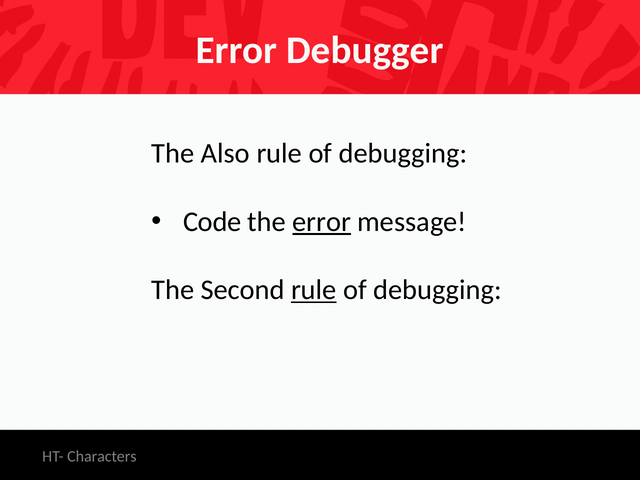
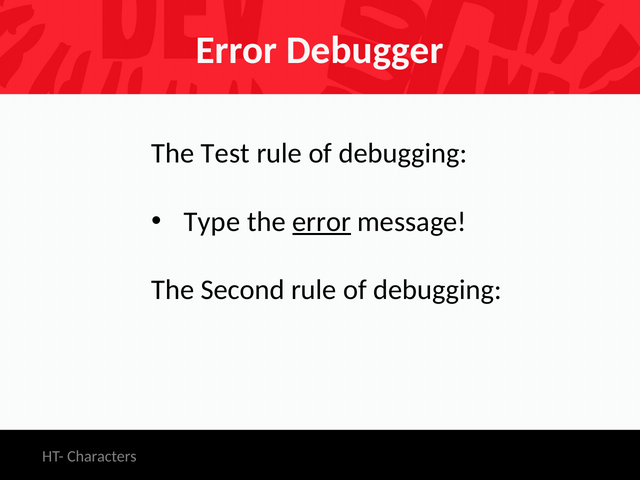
Also: Also -> Test
Code: Code -> Type
rule at (314, 290) underline: present -> none
